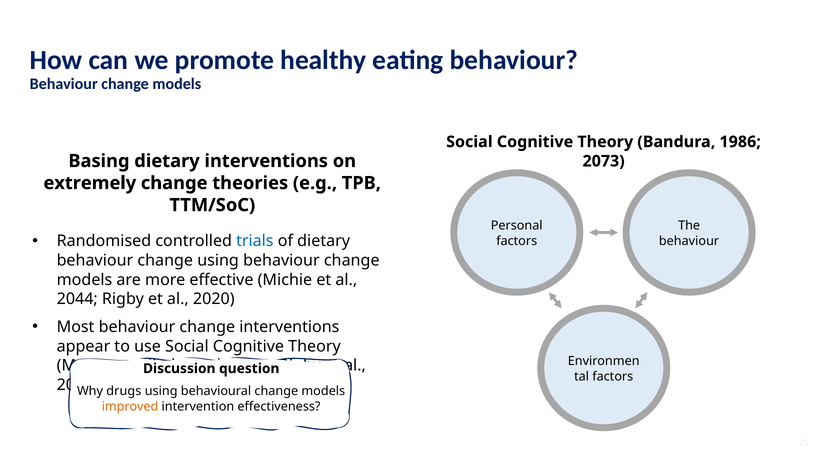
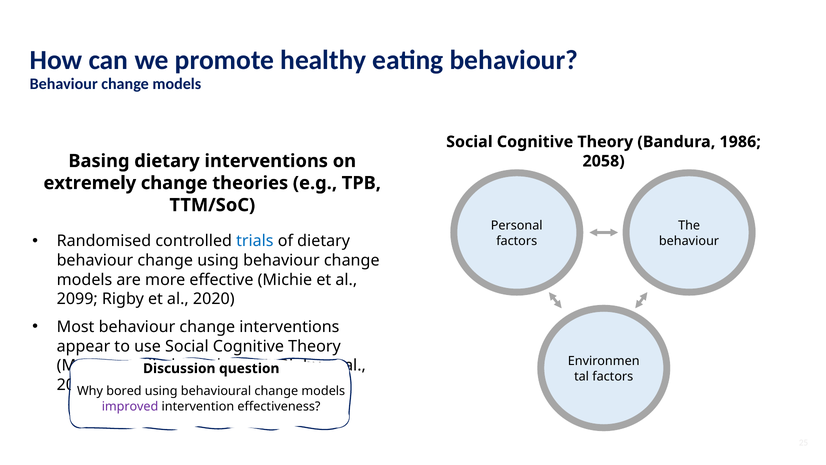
2073: 2073 -> 2058
2044: 2044 -> 2099
drugs: drugs -> bored
improved colour: orange -> purple
